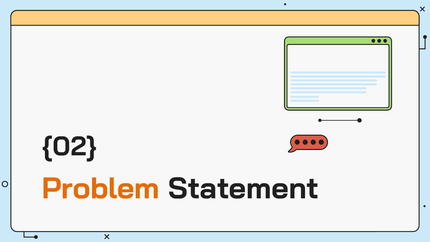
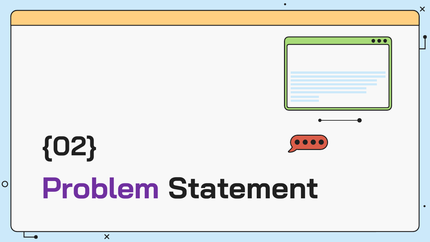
Problem colour: orange -> purple
